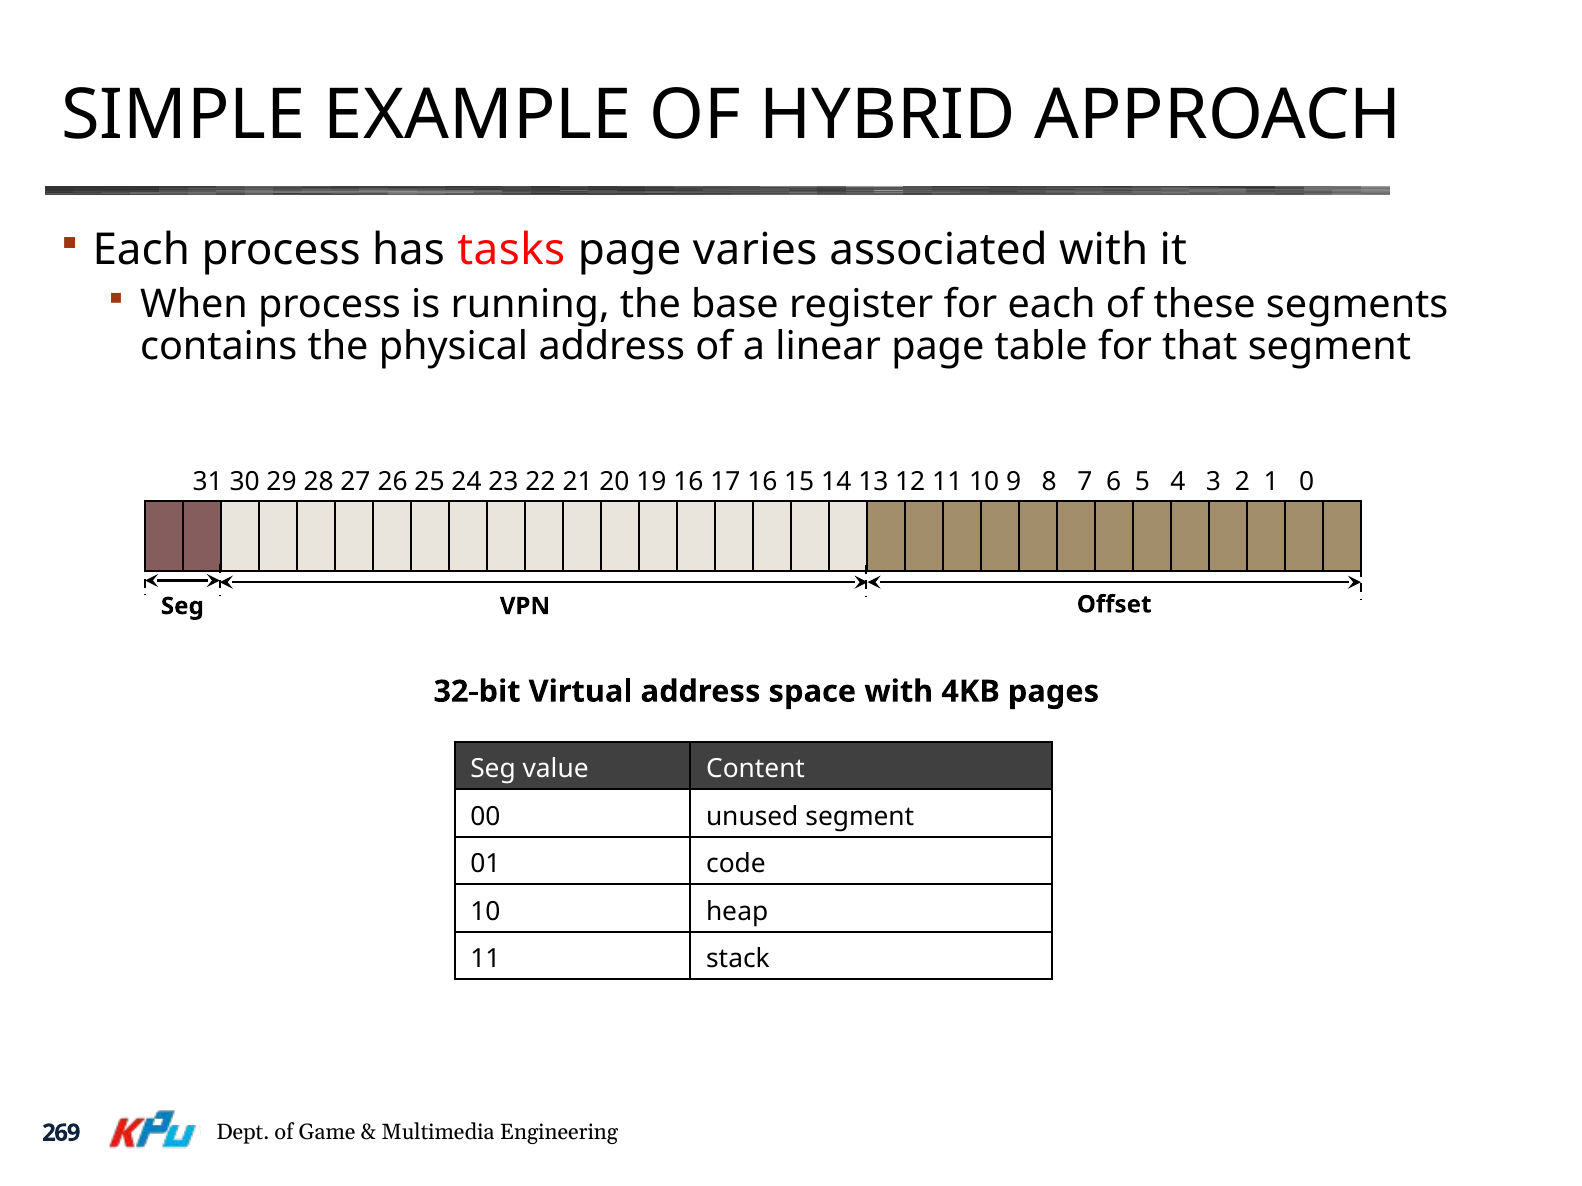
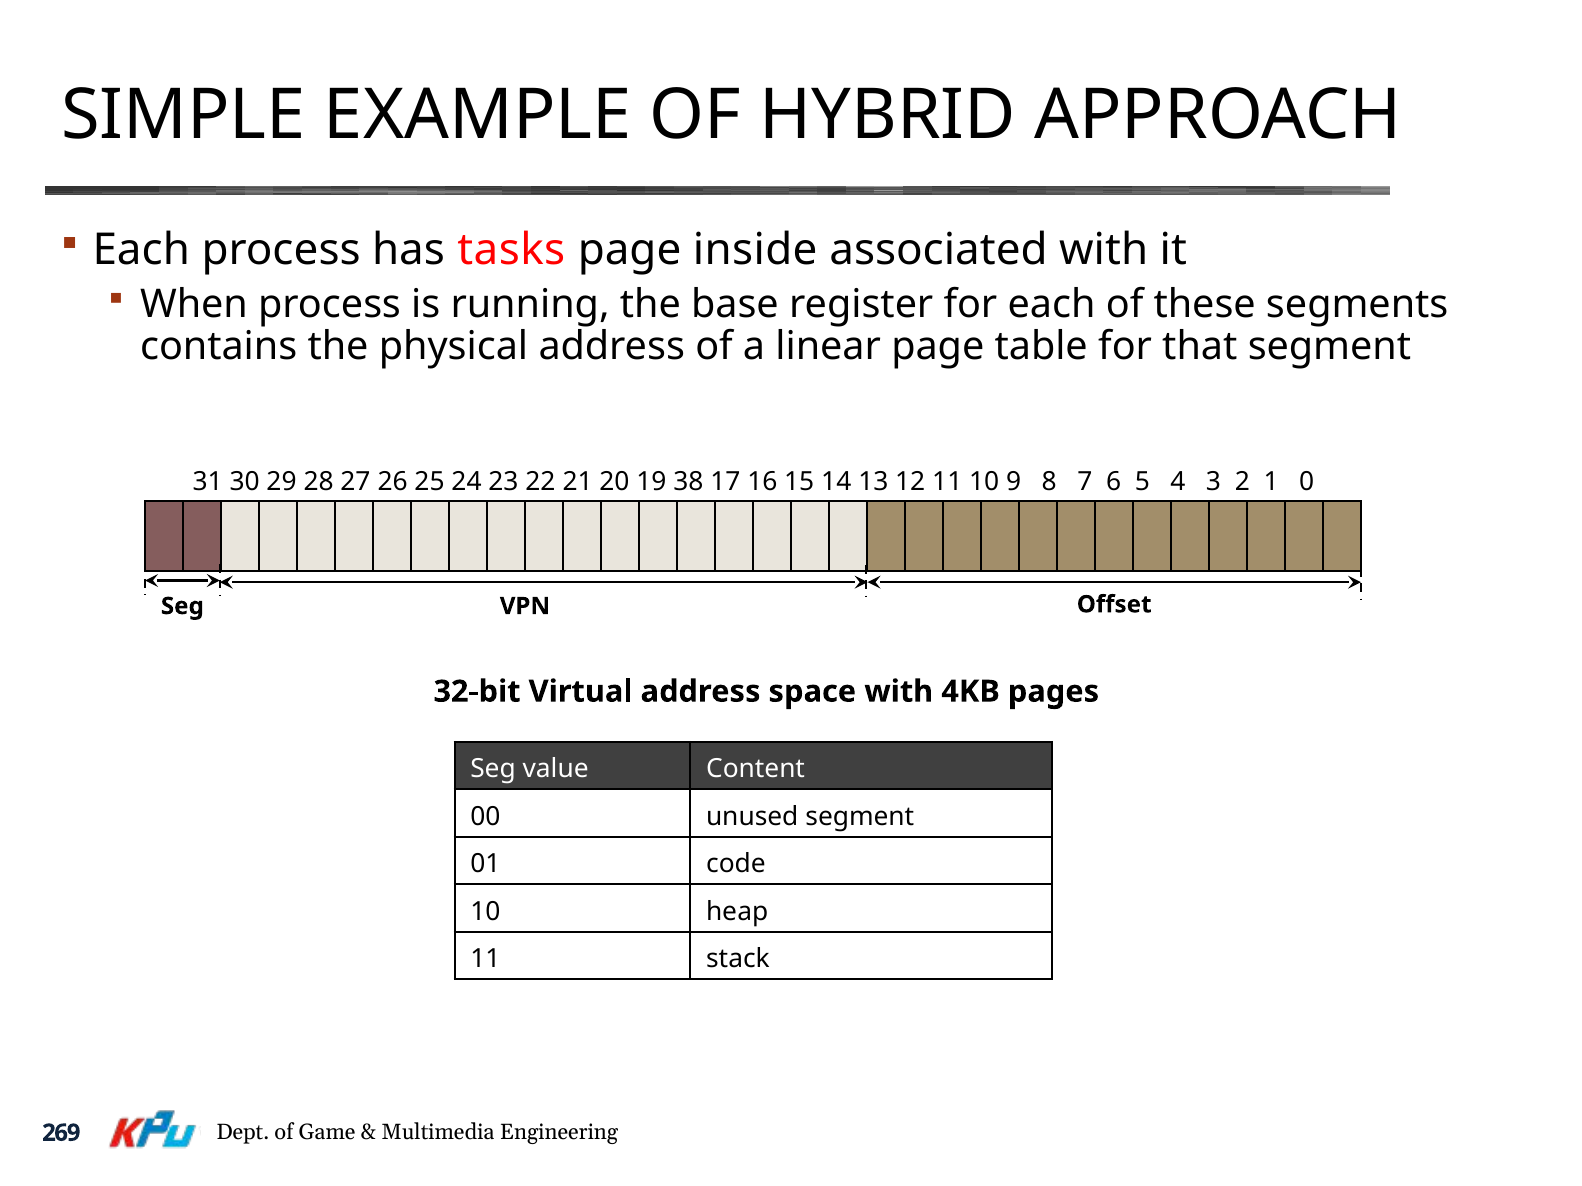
varies: varies -> inside
19 16: 16 -> 38
